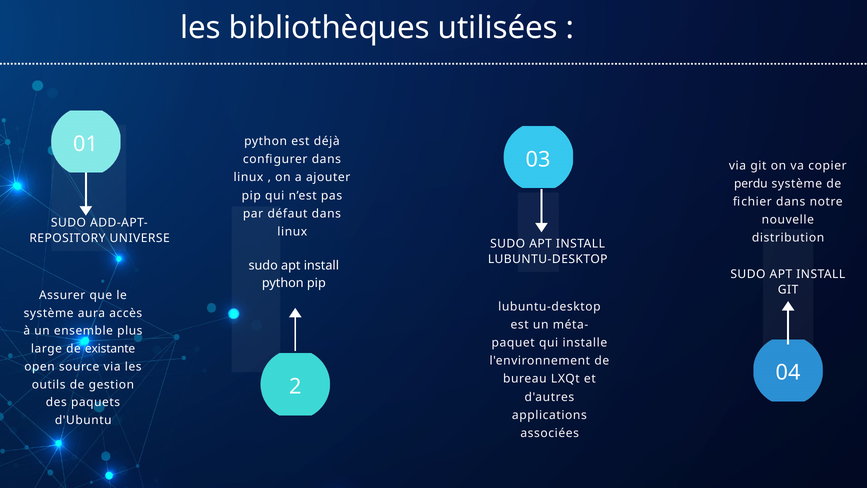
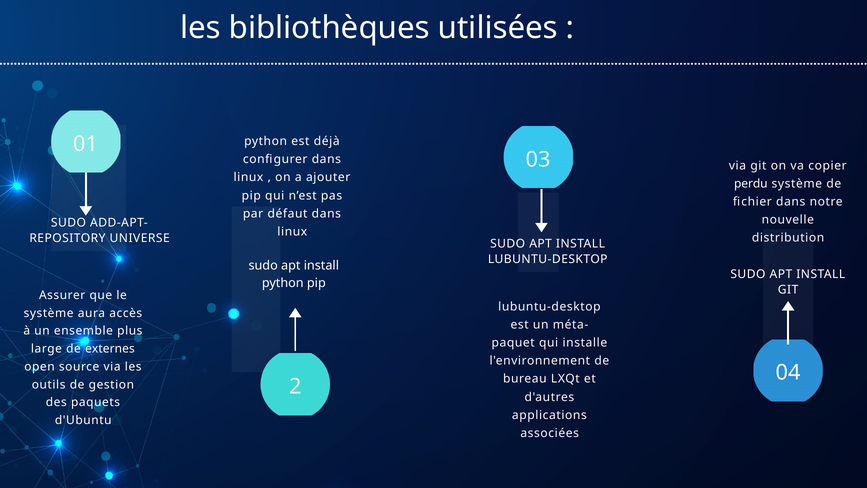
existante: existante -> externes
